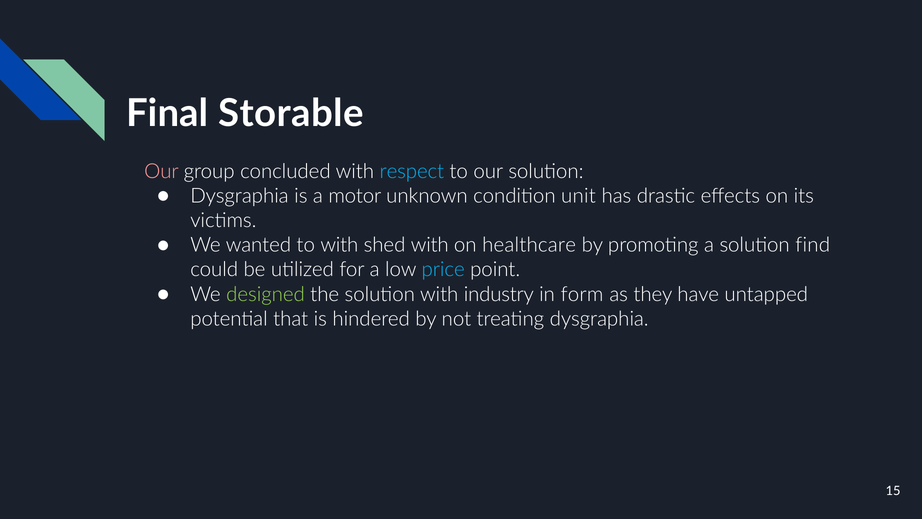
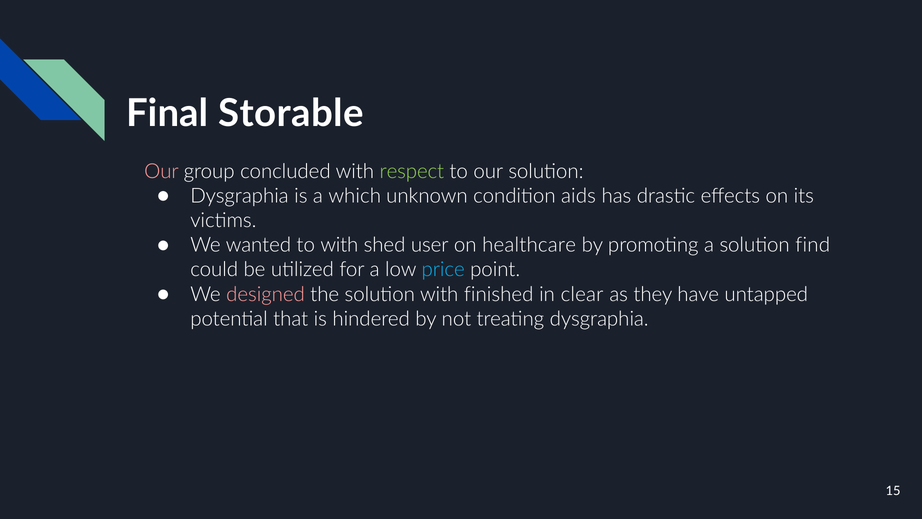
respect colour: light blue -> light green
motor: motor -> which
unit: unit -> aids
shed with: with -> user
designed colour: light green -> pink
industry: industry -> finished
form: form -> clear
